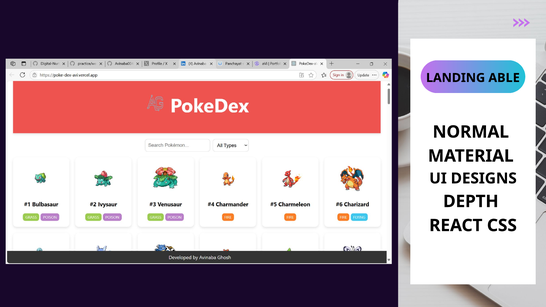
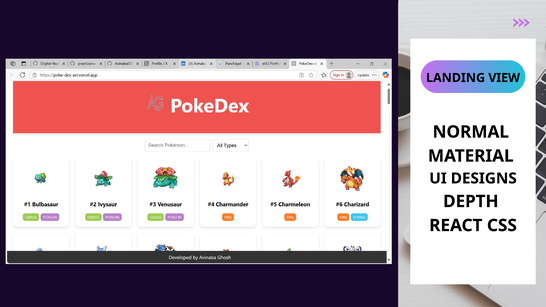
ABLE: ABLE -> VIEW
